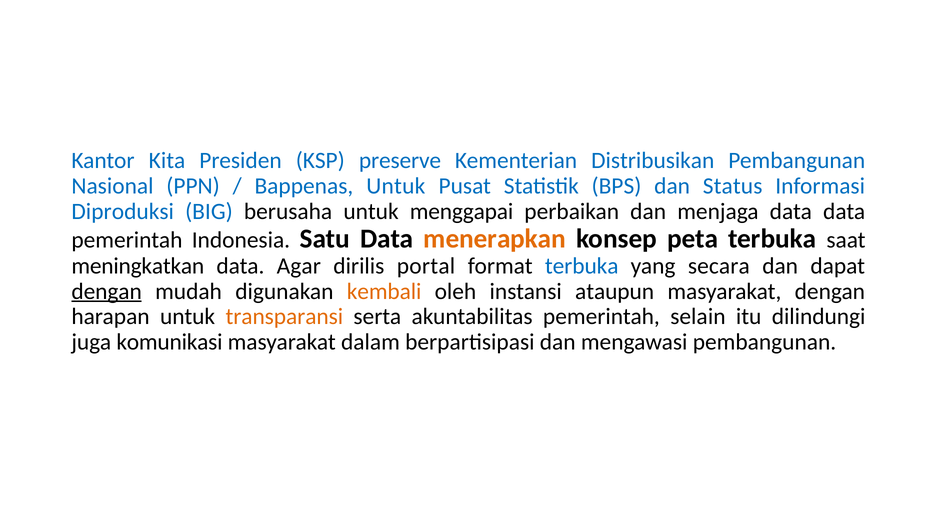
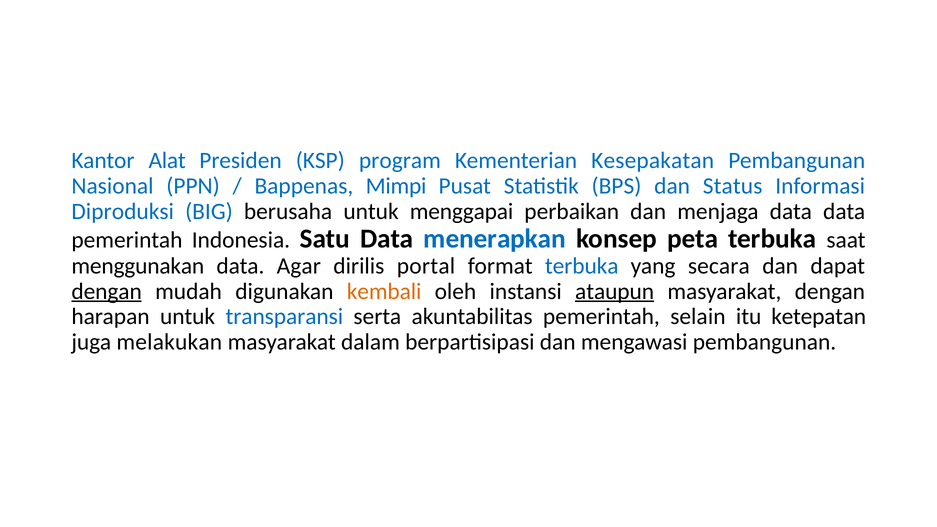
Kita: Kita -> Alat
preserve: preserve -> program
Distribusikan: Distribusikan -> Kesepakatan
Bappenas Untuk: Untuk -> Mimpi
menerapkan colour: orange -> blue
meningkatkan: meningkatkan -> menggunakan
ataupun underline: none -> present
transparansi colour: orange -> blue
dilindungi: dilindungi -> ketepatan
komunikasi: komunikasi -> melakukan
